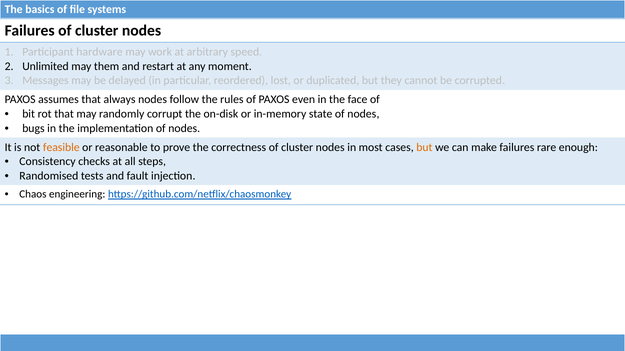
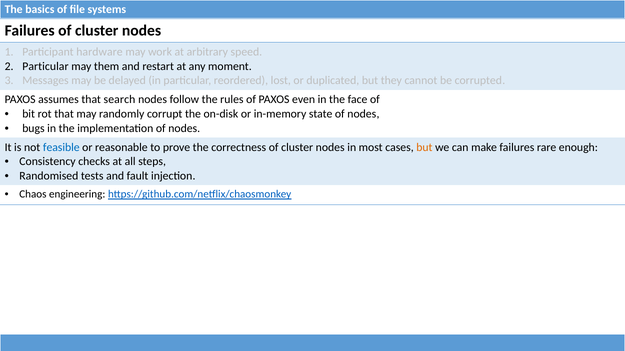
Unlimited at (46, 66): Unlimited -> Particular
always: always -> search
feasible colour: orange -> blue
